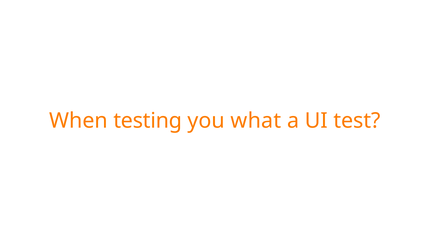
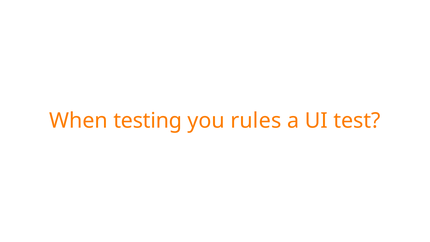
what: what -> rules
